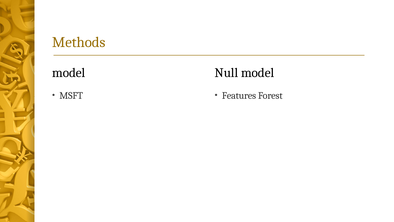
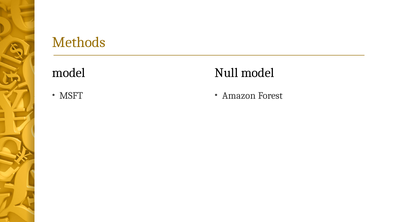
Features: Features -> Amazon
